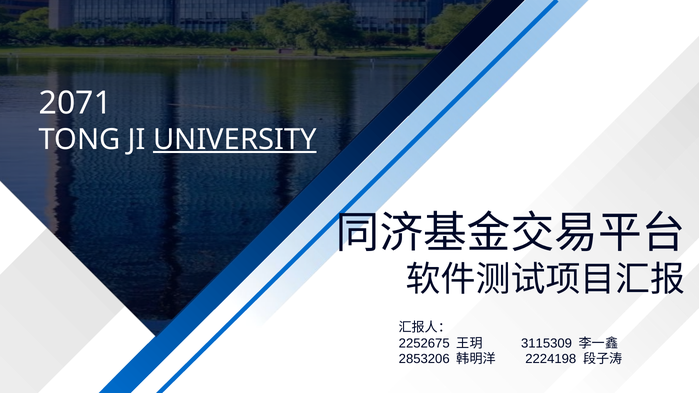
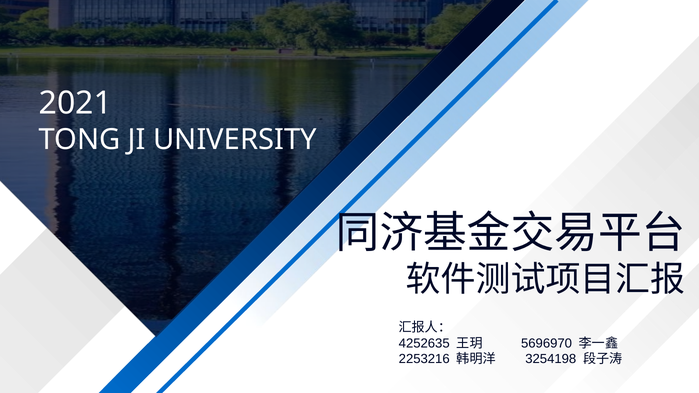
2071: 2071 -> 2021
UNIVERSITY underline: present -> none
2252675: 2252675 -> 4252635
3115309: 3115309 -> 5696970
2853206: 2853206 -> 2253216
2224198: 2224198 -> 3254198
